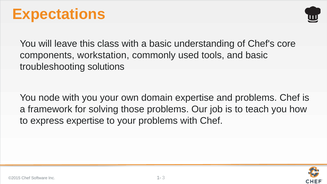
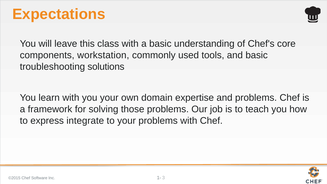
node: node -> learn
express expertise: expertise -> integrate
